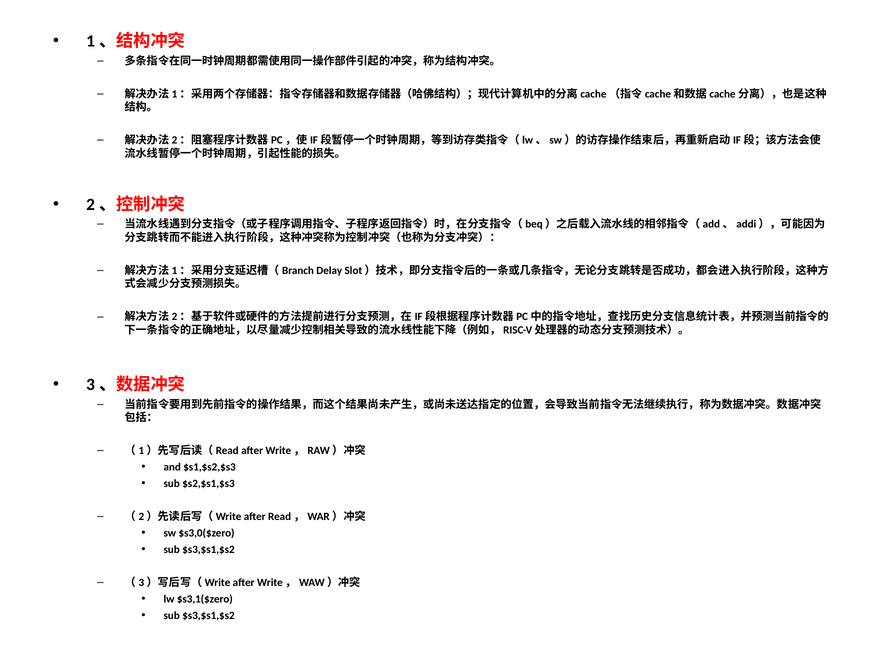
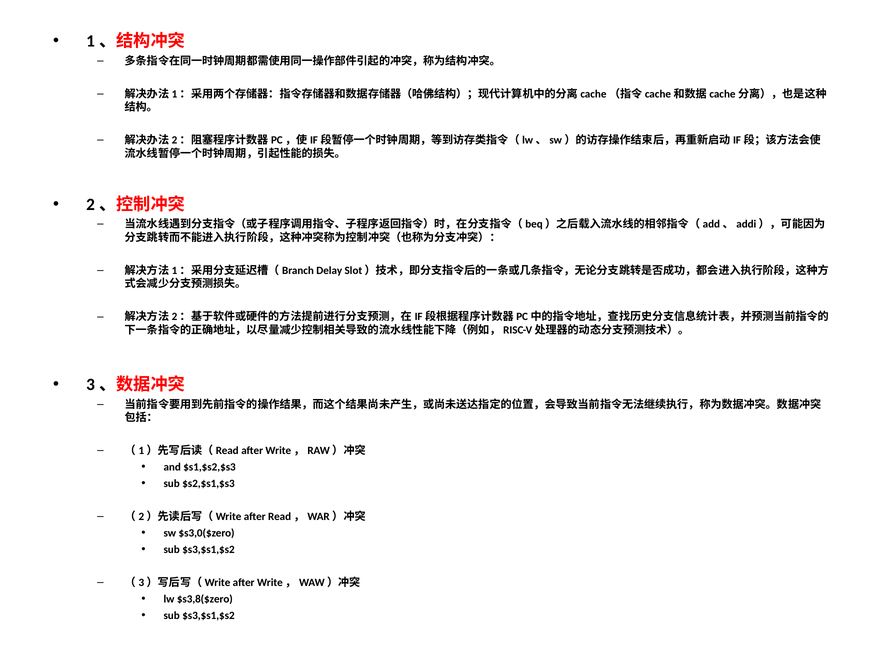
$s3,1($zero: $s3,1($zero -> $s3,8($zero
